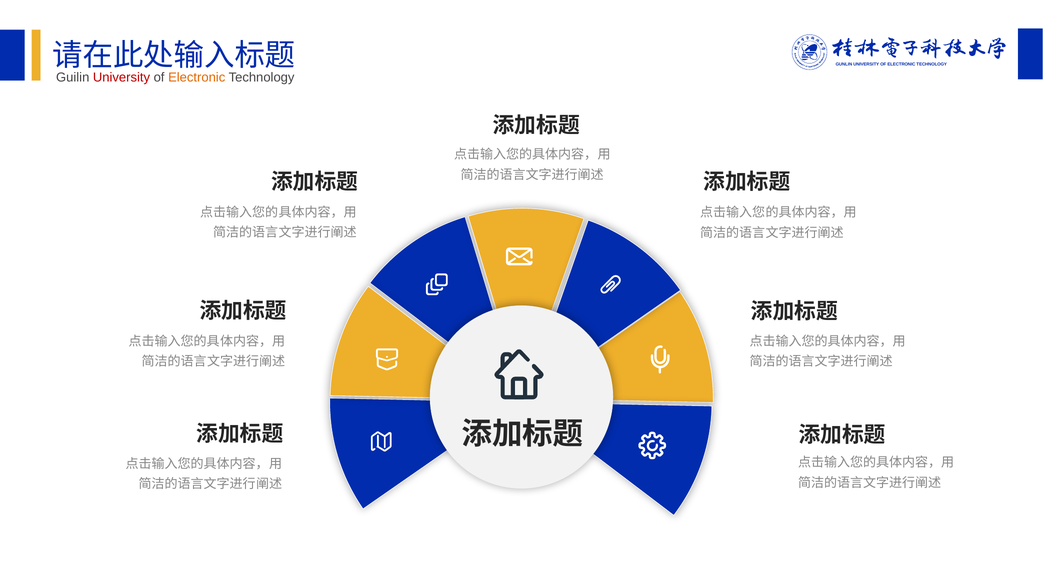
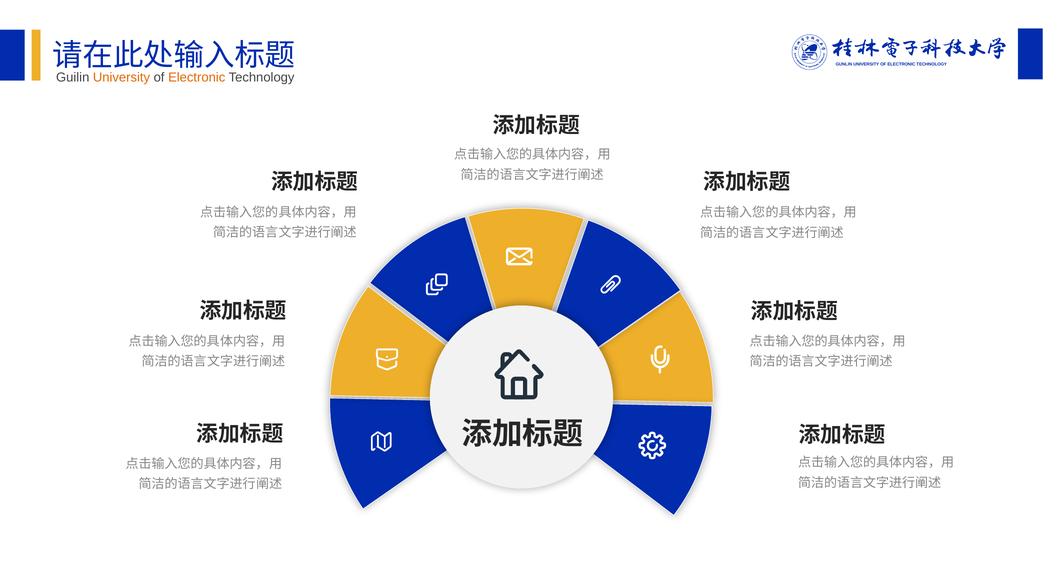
University at (122, 78) colour: red -> orange
